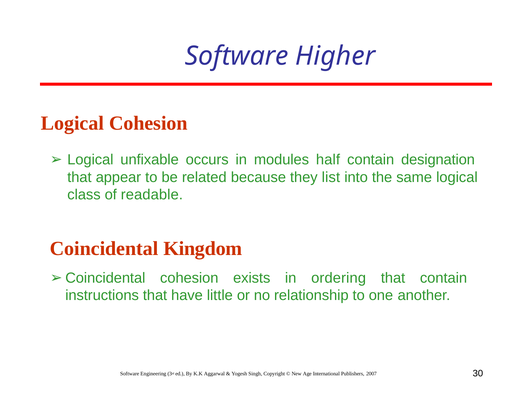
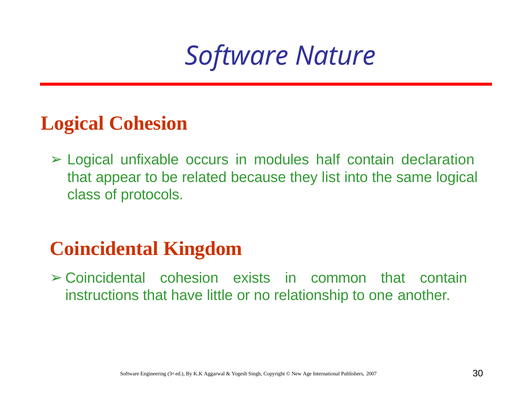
Higher: Higher -> Nature
designation: designation -> declaration
readable: readable -> protocols
ordering: ordering -> common
